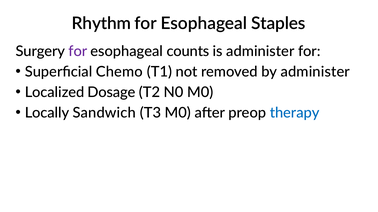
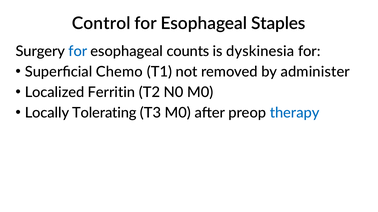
Rhythm: Rhythm -> Control
for at (78, 51) colour: purple -> blue
is administer: administer -> dyskinesia
Dosage: Dosage -> Ferritin
Sandwich: Sandwich -> Tolerating
